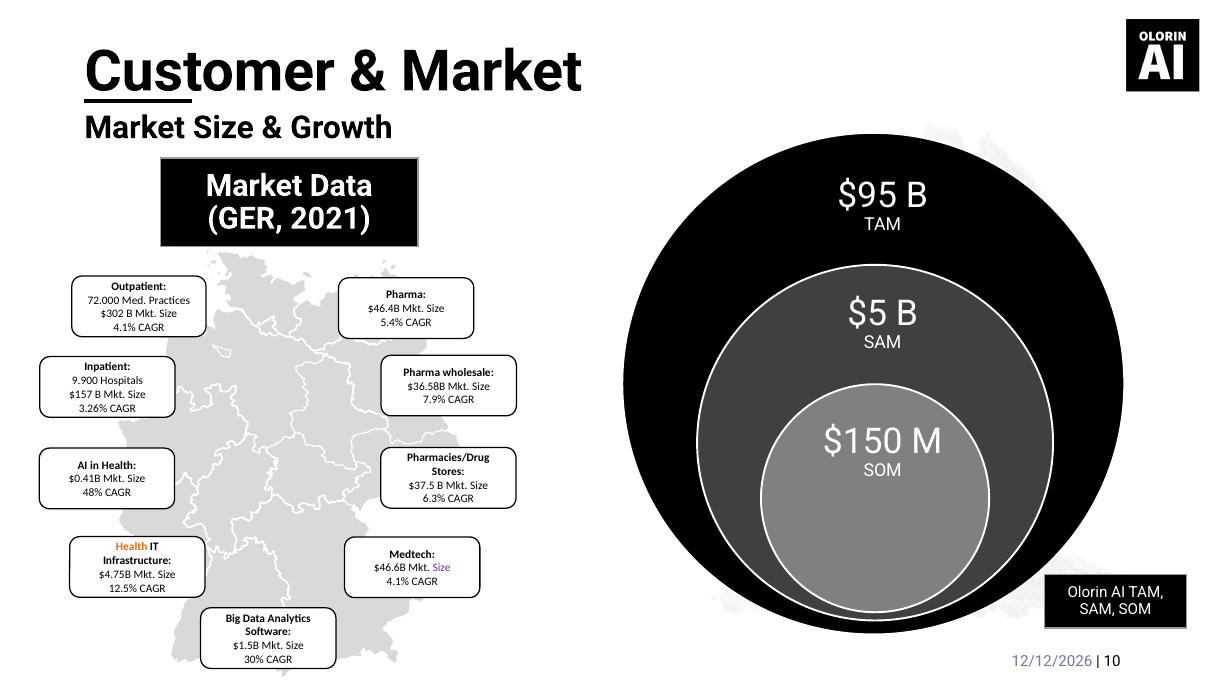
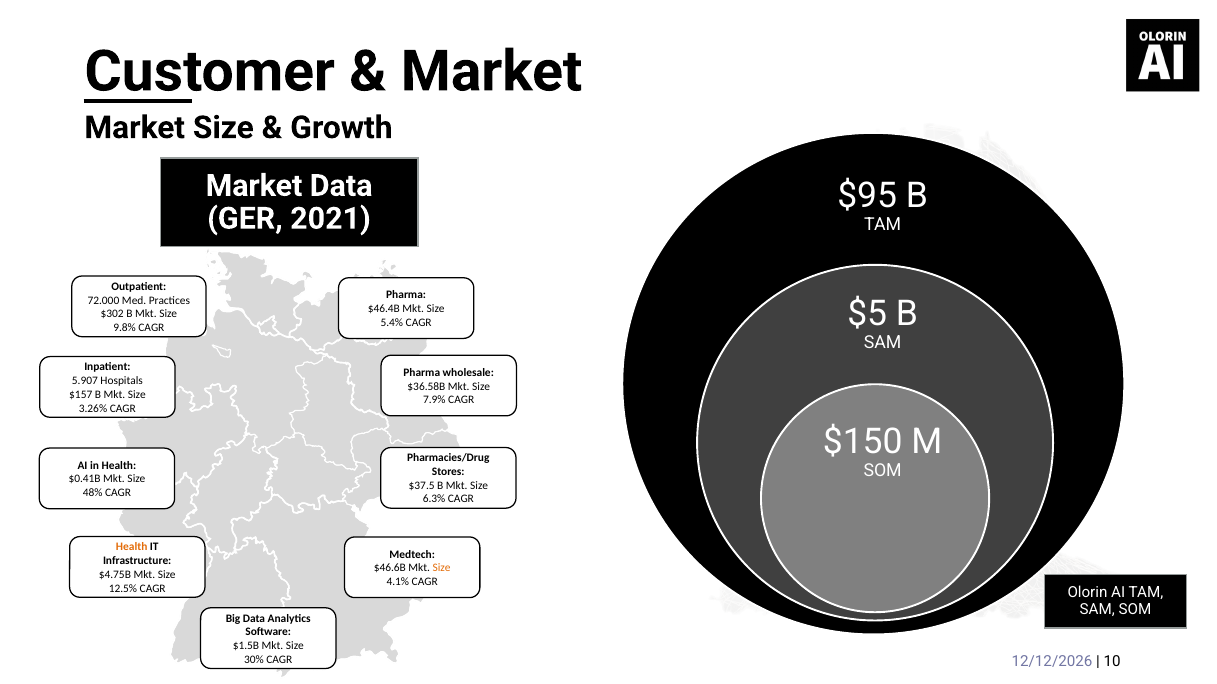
4.1% at (125, 328): 4.1% -> 9.8%
9.900: 9.900 -> 5.907
Size at (442, 569) colour: purple -> orange
